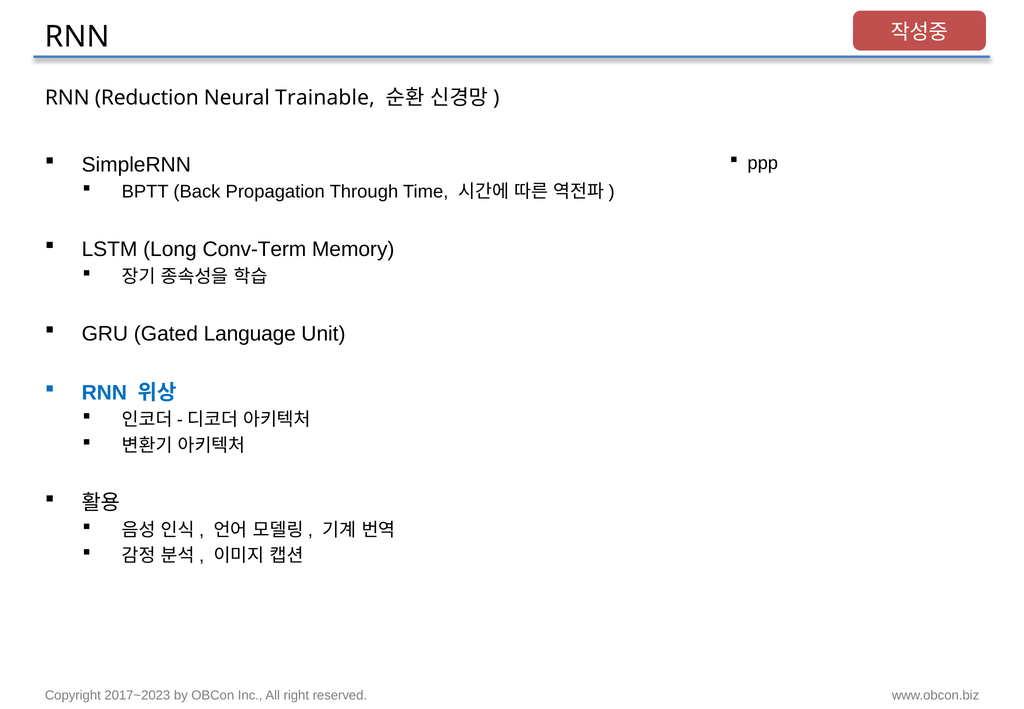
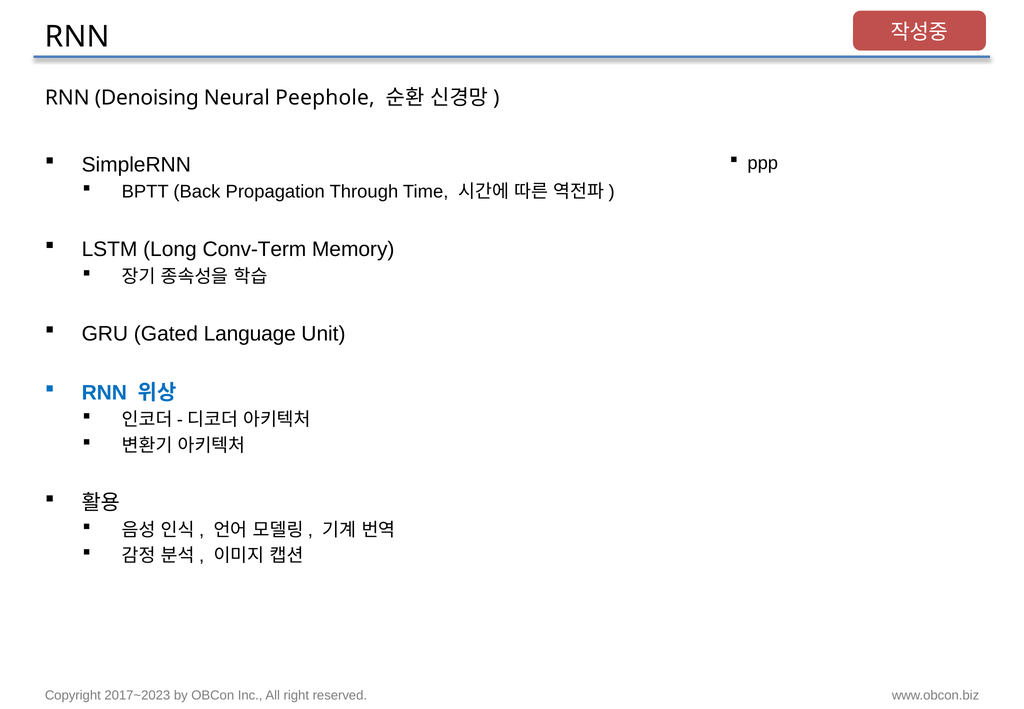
Reduction: Reduction -> Denoising
Trainable: Trainable -> Peephole
